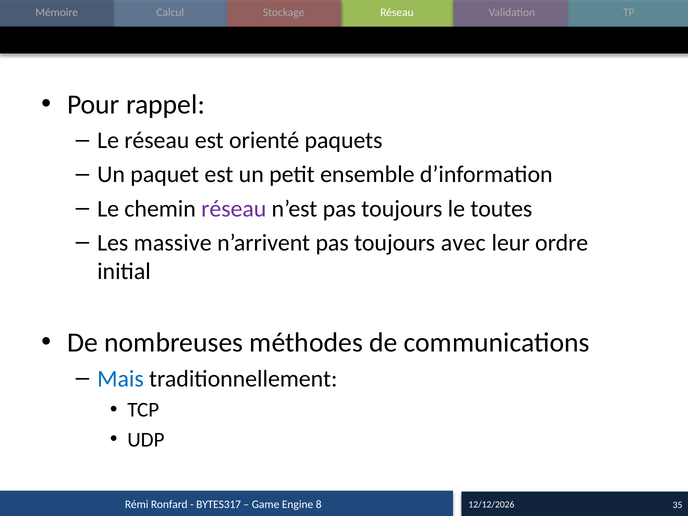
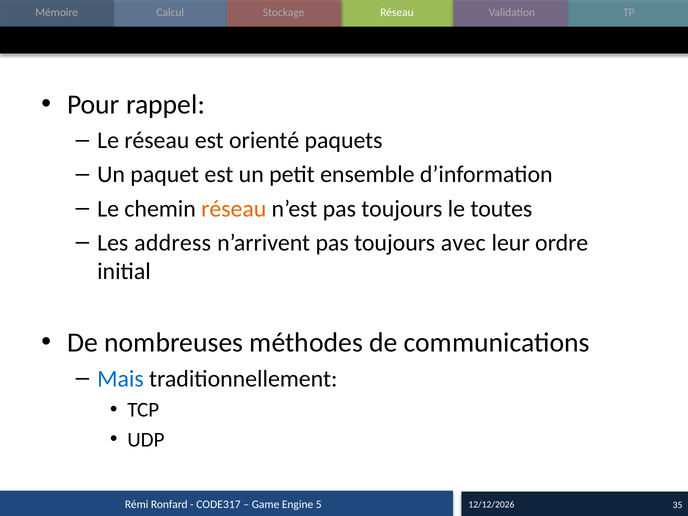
réseau at (234, 209) colour: purple -> orange
massive: massive -> address
BYTES317: BYTES317 -> CODE317
8: 8 -> 5
